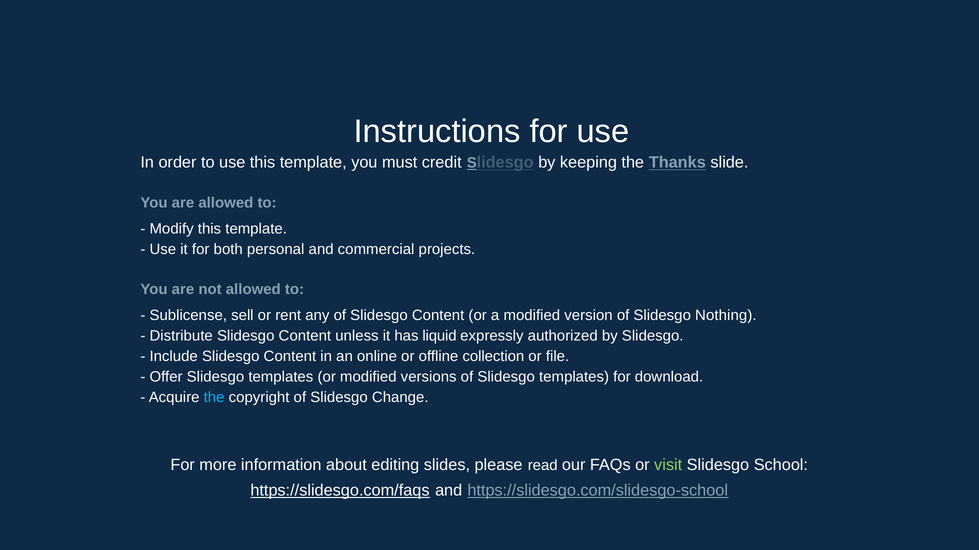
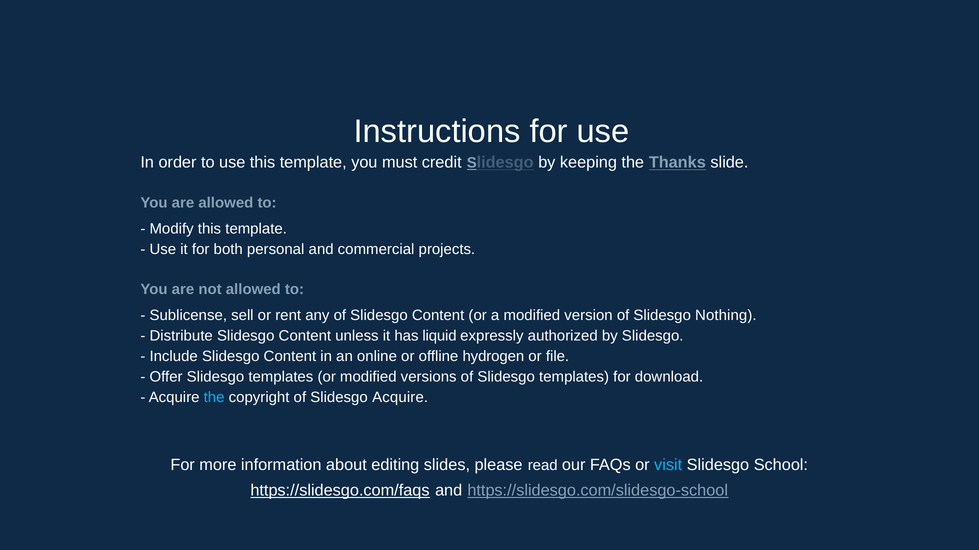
collection: collection -> hydrogen
Slidesgo Change: Change -> Acquire
visit colour: light green -> light blue
